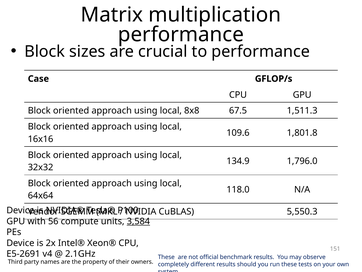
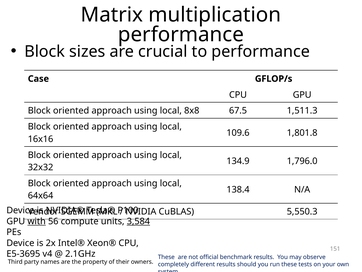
118.0: 118.0 -> 138.4
with underline: none -> present
E5-2691: E5-2691 -> E5-3695
